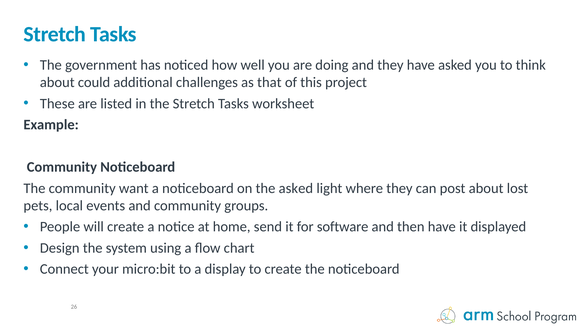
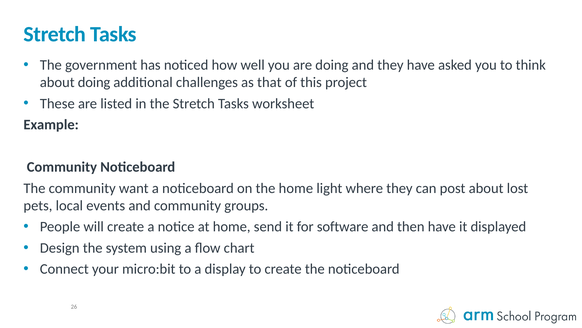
about could: could -> doing
the asked: asked -> home
